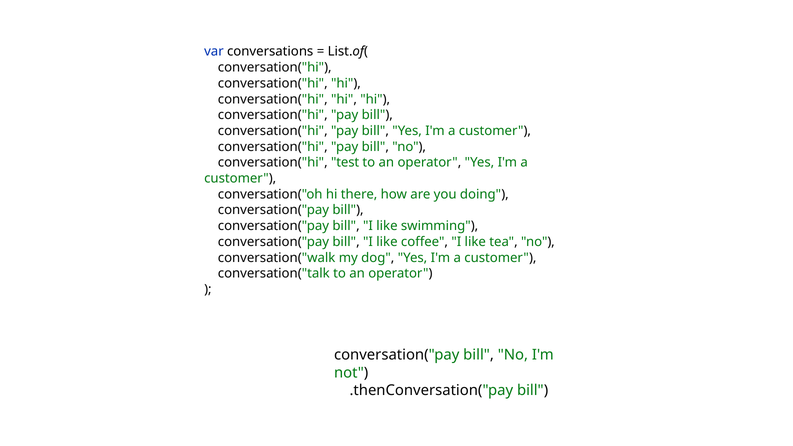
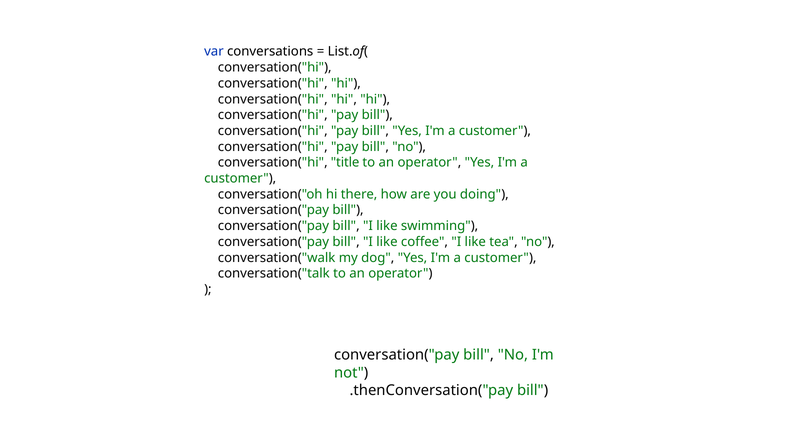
test: test -> title
